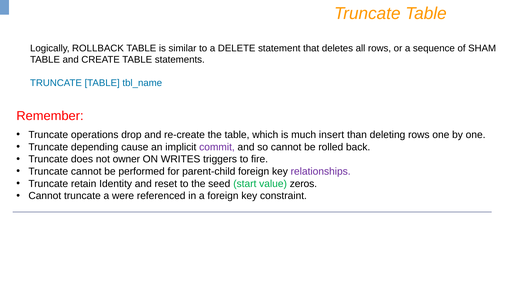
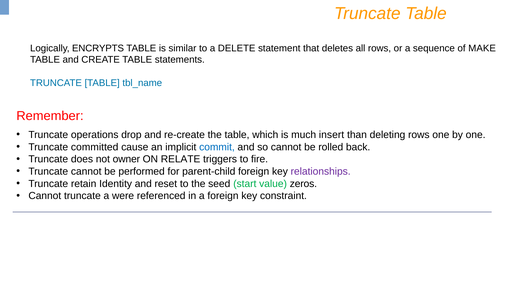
ROLLBACK: ROLLBACK -> ENCRYPTS
SHAM: SHAM -> MAKE
depending: depending -> committed
commit colour: purple -> blue
WRITES: WRITES -> RELATE
